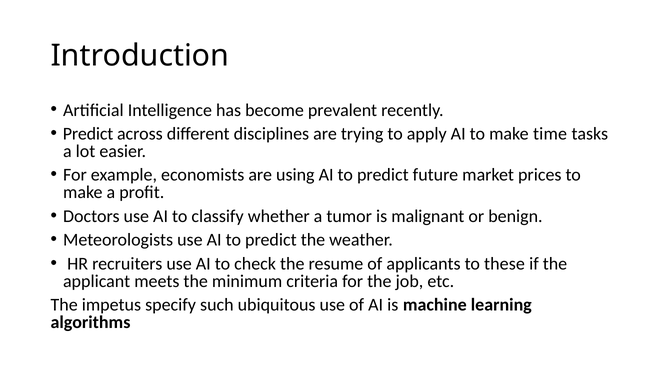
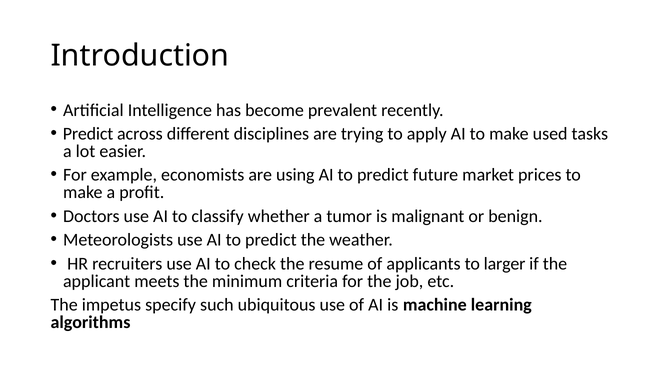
time: time -> used
these: these -> larger
